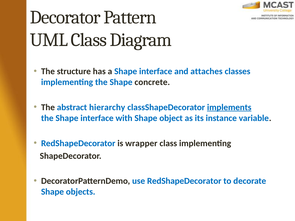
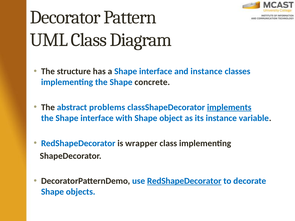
and attaches: attaches -> instance
hierarchy: hierarchy -> problems
RedShapeDecorator at (184, 181) underline: none -> present
